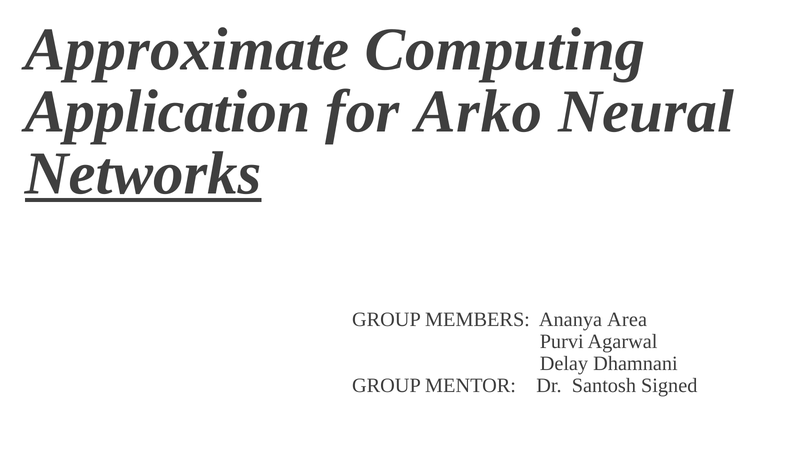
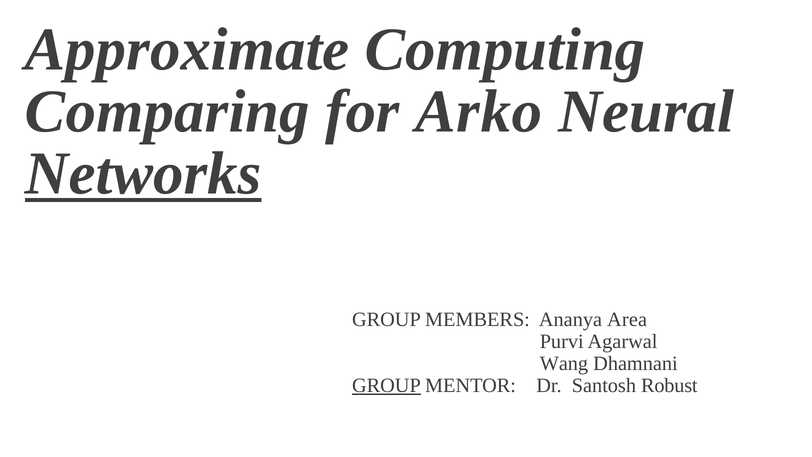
Application: Application -> Comparing
Delay: Delay -> Wang
GROUP at (386, 385) underline: none -> present
Signed: Signed -> Robust
